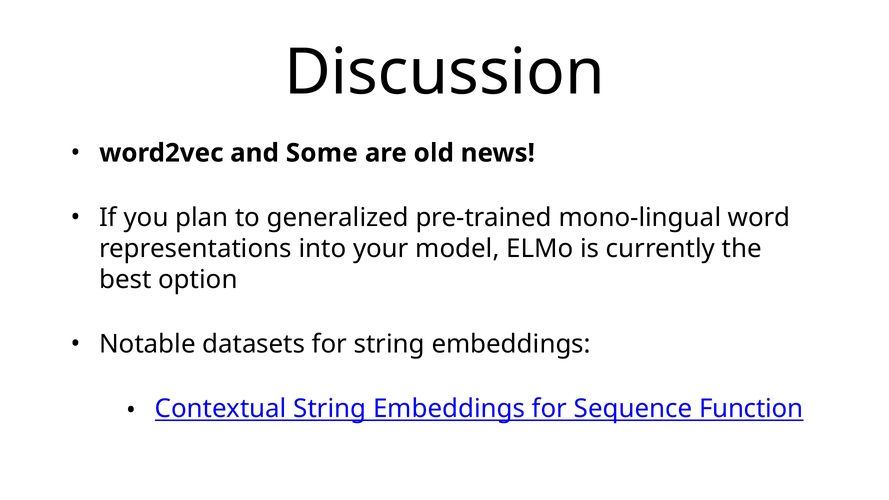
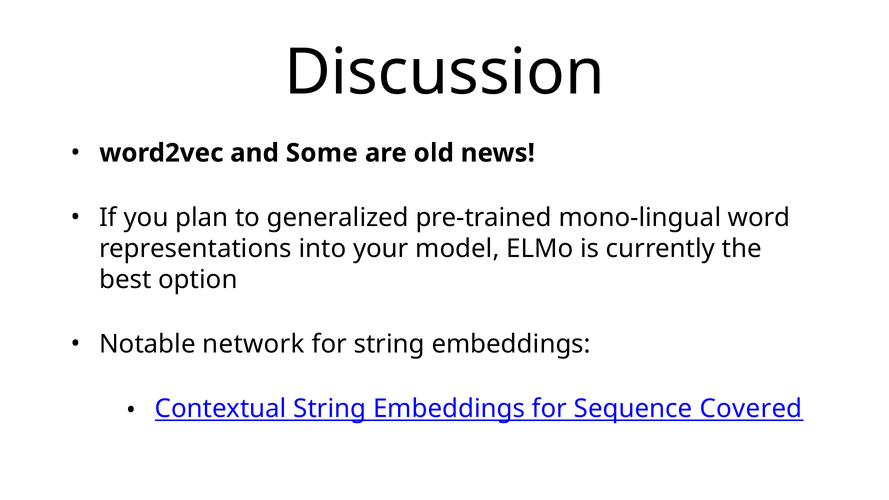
datasets: datasets -> network
Function: Function -> Covered
